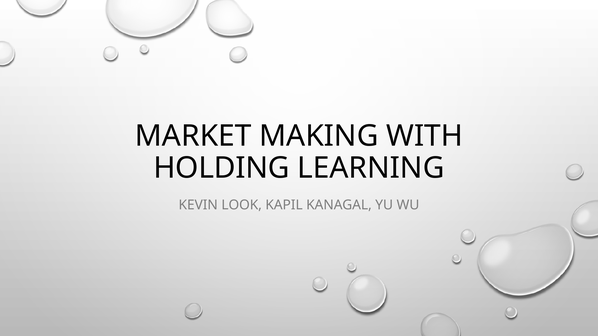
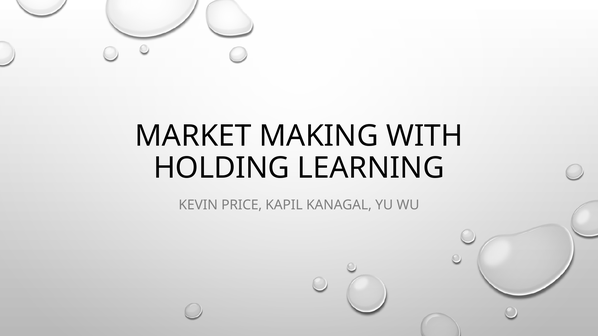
LOOK: LOOK -> PRICE
